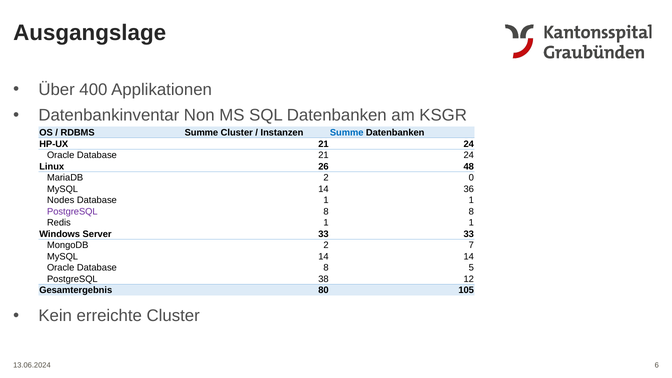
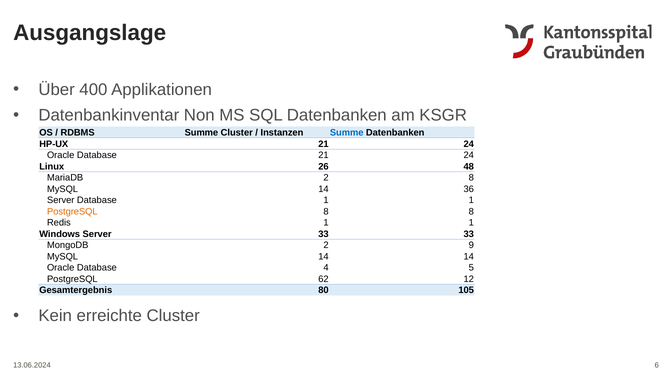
2 0: 0 -> 8
Nodes at (61, 200): Nodes -> Server
PostgreSQL at (72, 212) colour: purple -> orange
7: 7 -> 9
Database 8: 8 -> 4
38: 38 -> 62
